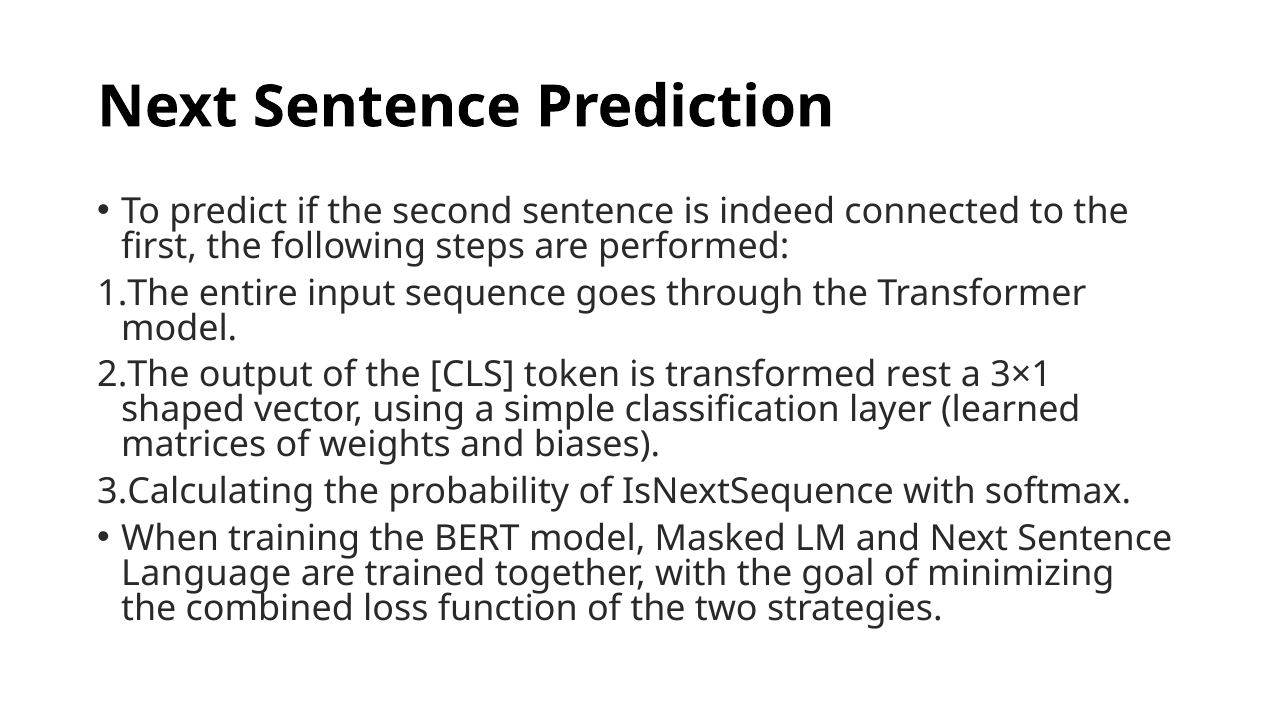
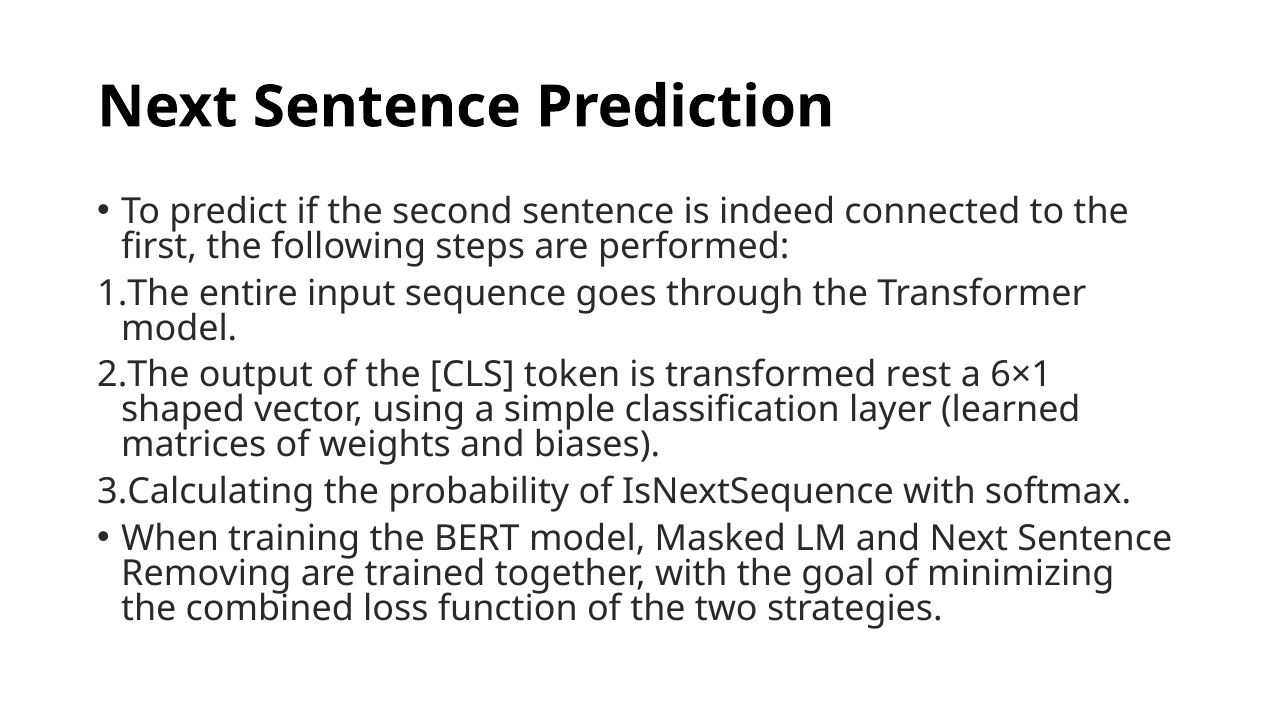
3×1: 3×1 -> 6×1
Language: Language -> Removing
